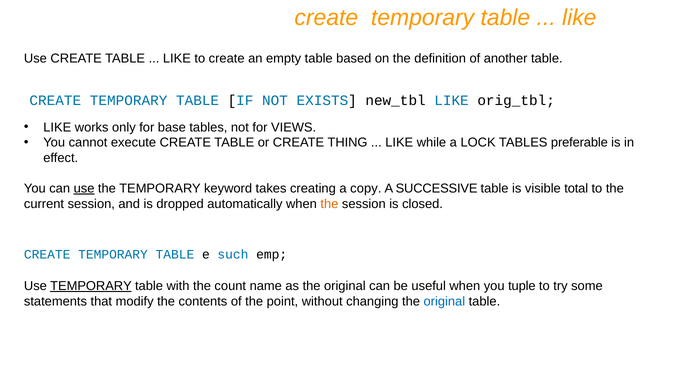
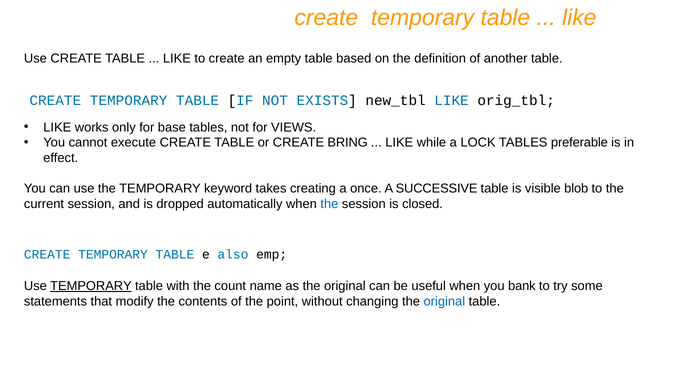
THING: THING -> BRING
use at (84, 189) underline: present -> none
copy: copy -> once
total: total -> blob
the at (329, 204) colour: orange -> blue
such: such -> also
tuple: tuple -> bank
